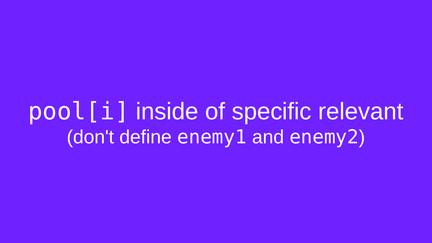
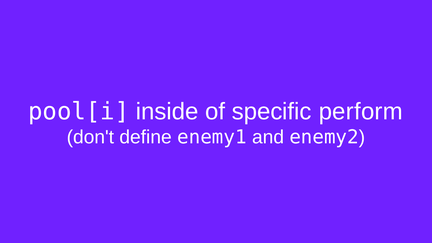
relevant: relevant -> perform
